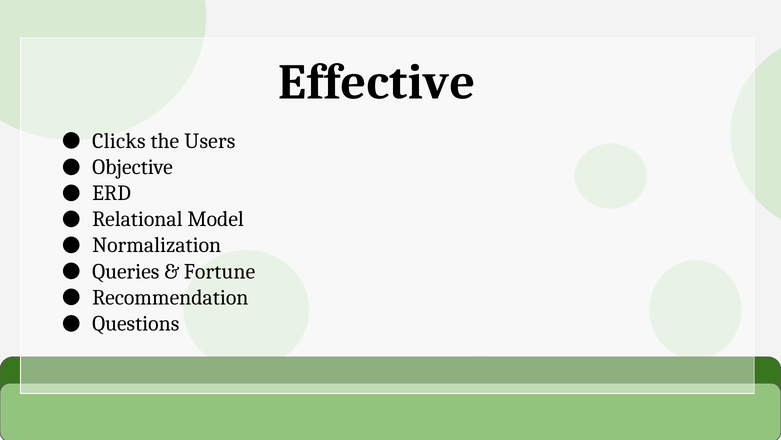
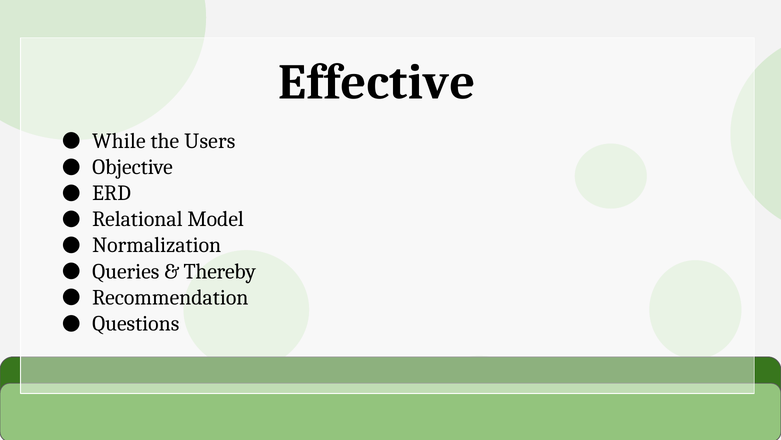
Clicks: Clicks -> While
Fortune: Fortune -> Thereby
